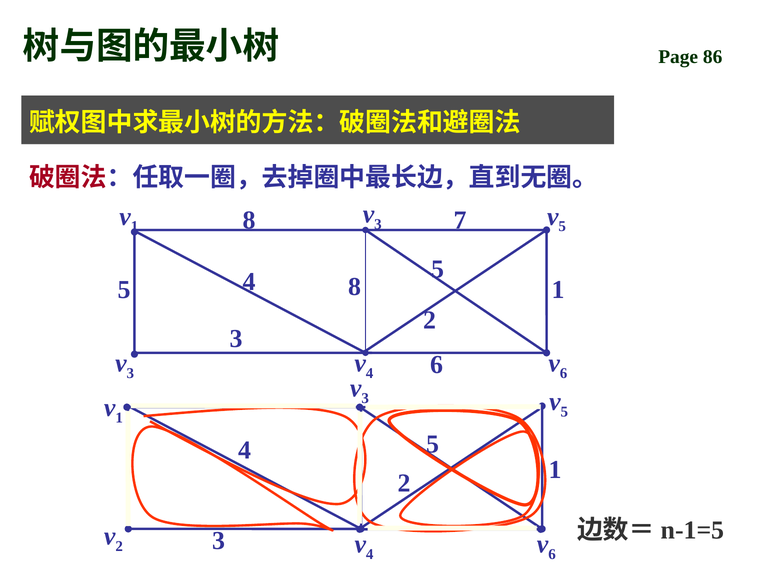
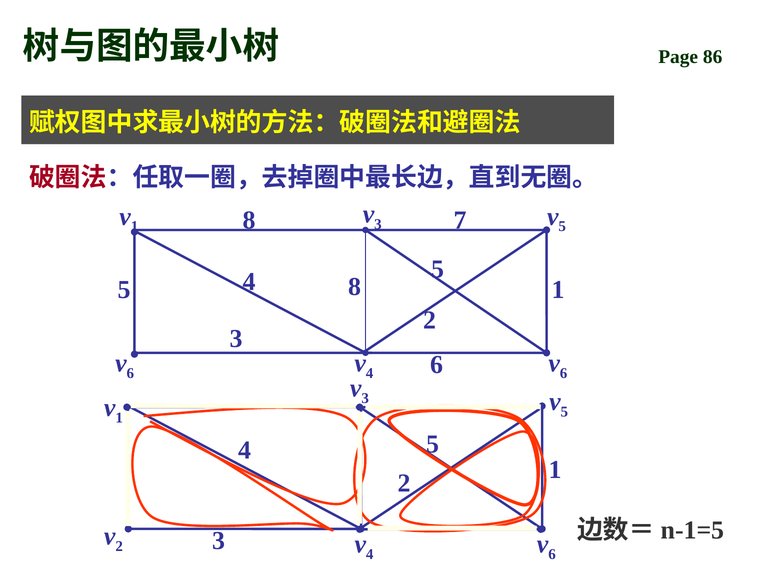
3 at (130, 373): 3 -> 6
